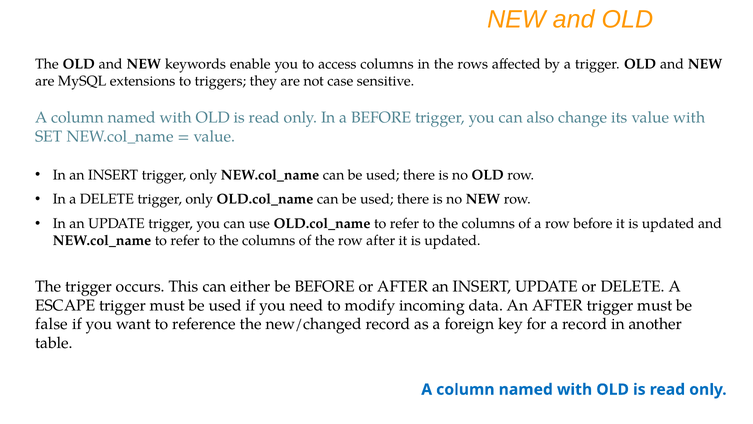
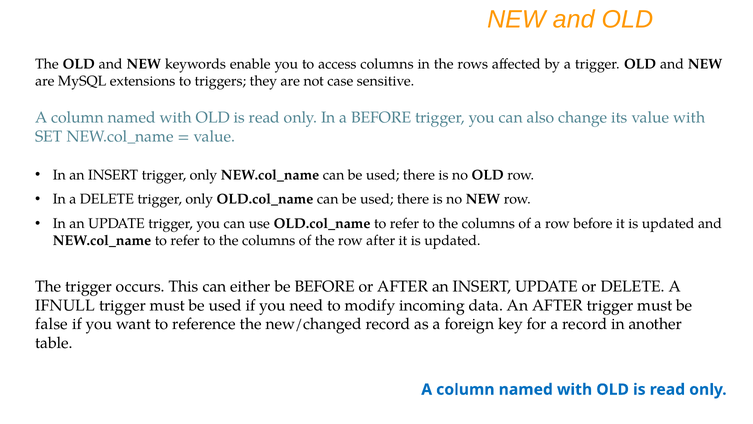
ESCAPE: ESCAPE -> IFNULL
